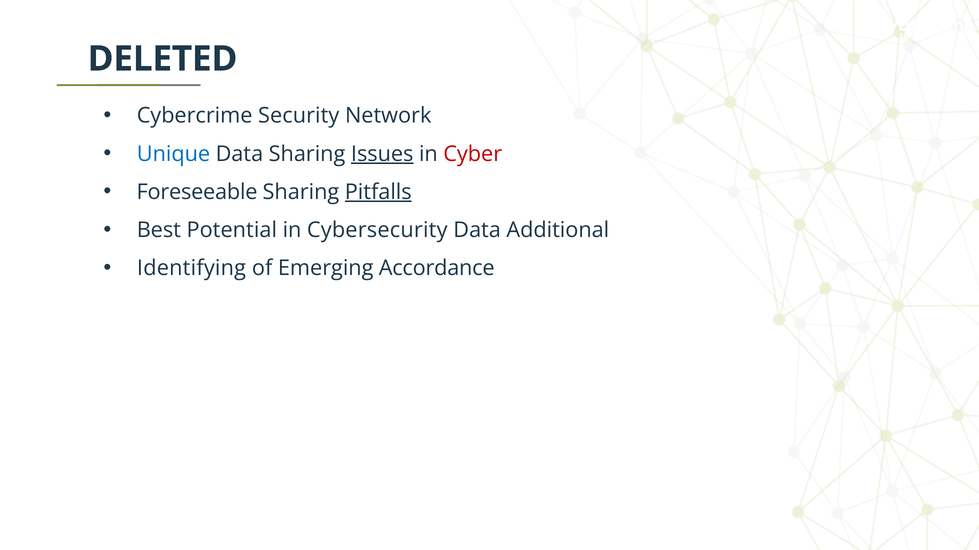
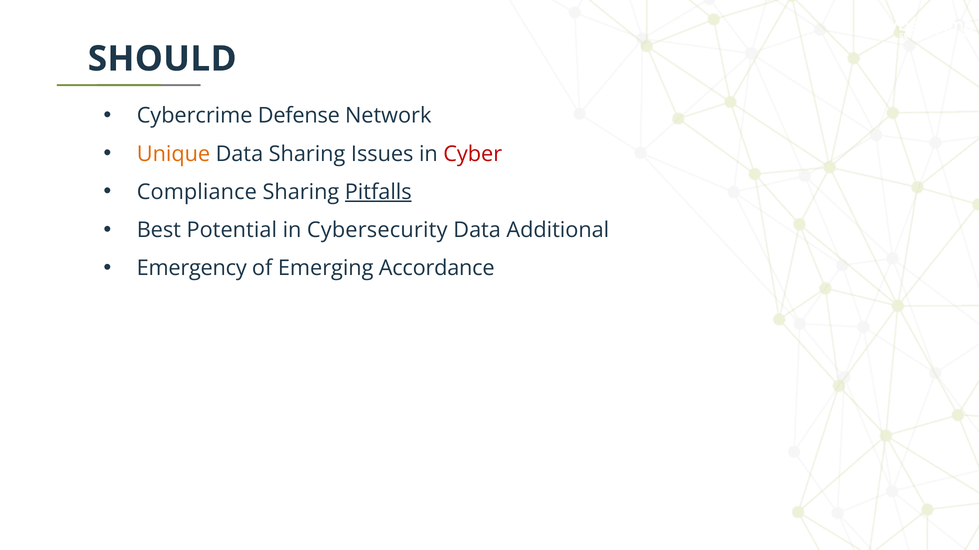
DELETED: DELETED -> SHOULD
Security: Security -> Defense
Unique colour: blue -> orange
Issues underline: present -> none
Foreseeable: Foreseeable -> Compliance
Identifying: Identifying -> Emergency
